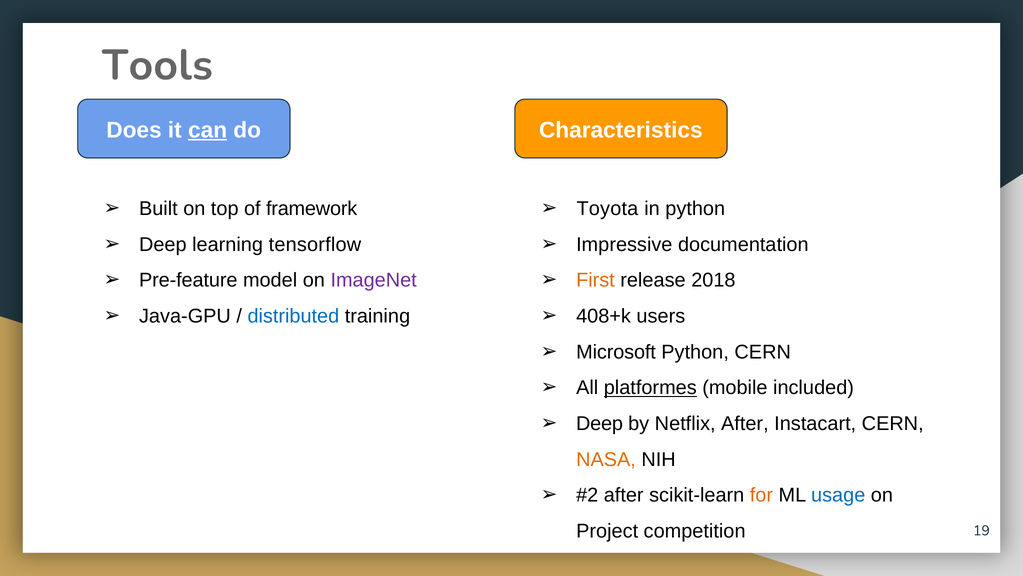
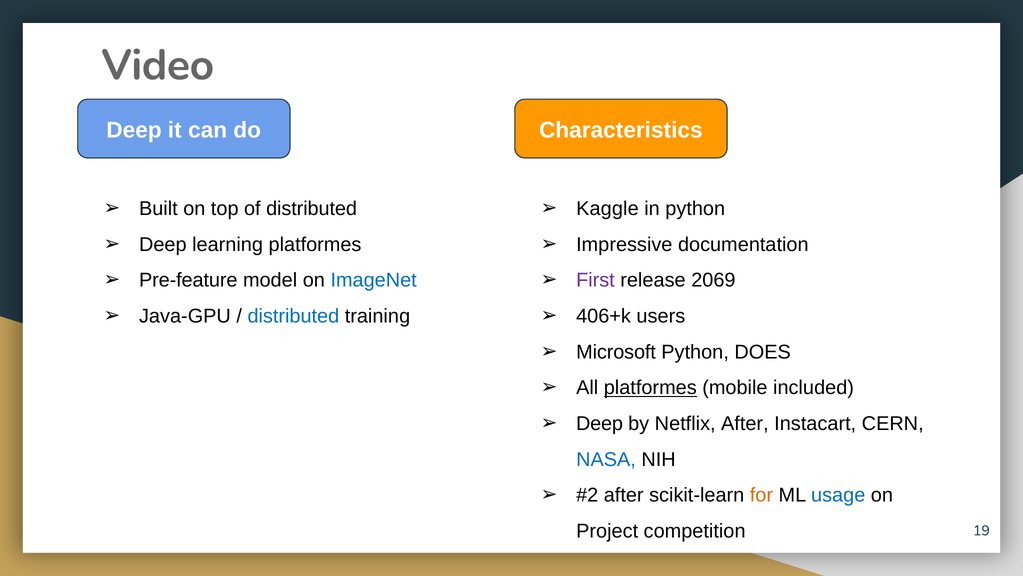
Tools: Tools -> Video
Does at (134, 130): Does -> Deep
can underline: present -> none
of framework: framework -> distributed
Toyota: Toyota -> Kaggle
learning tensorflow: tensorflow -> platformes
ImageNet colour: purple -> blue
First colour: orange -> purple
2018: 2018 -> 2069
408+k: 408+k -> 406+k
Python CERN: CERN -> DOES
NASA colour: orange -> blue
